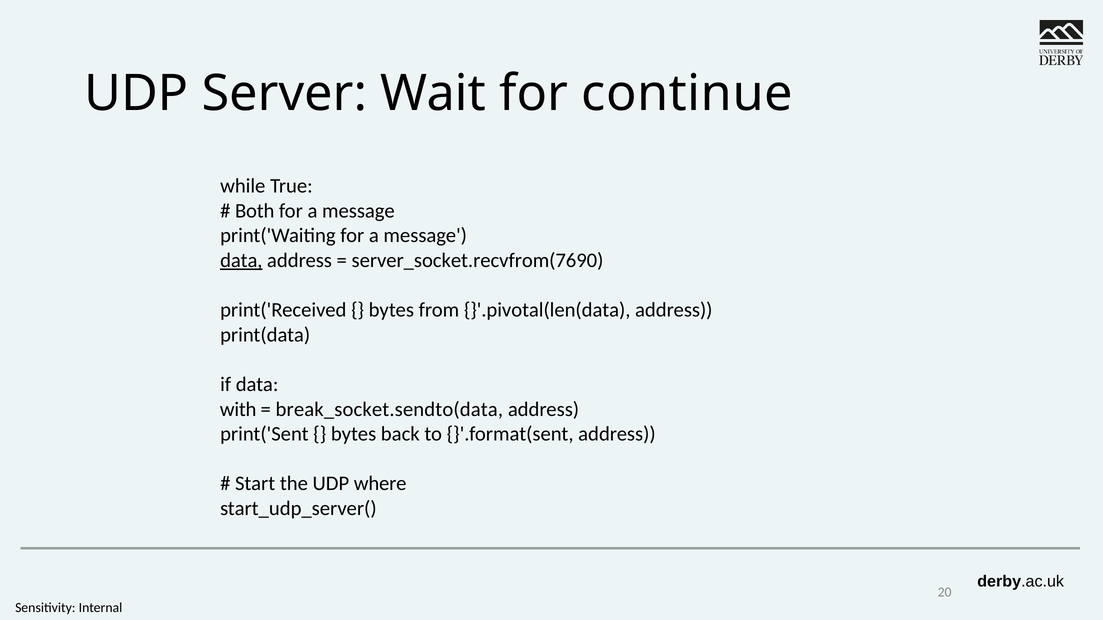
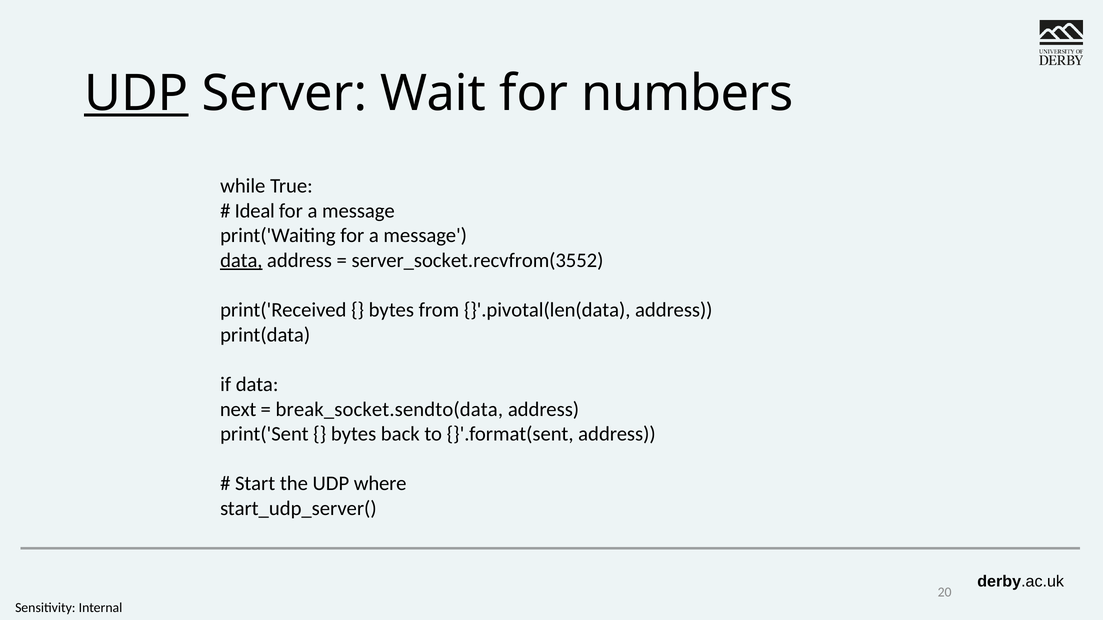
UDP at (136, 94) underline: none -> present
continue: continue -> numbers
Both: Both -> Ideal
server_socket.recvfrom(7690: server_socket.recvfrom(7690 -> server_socket.recvfrom(3552
with: with -> next
